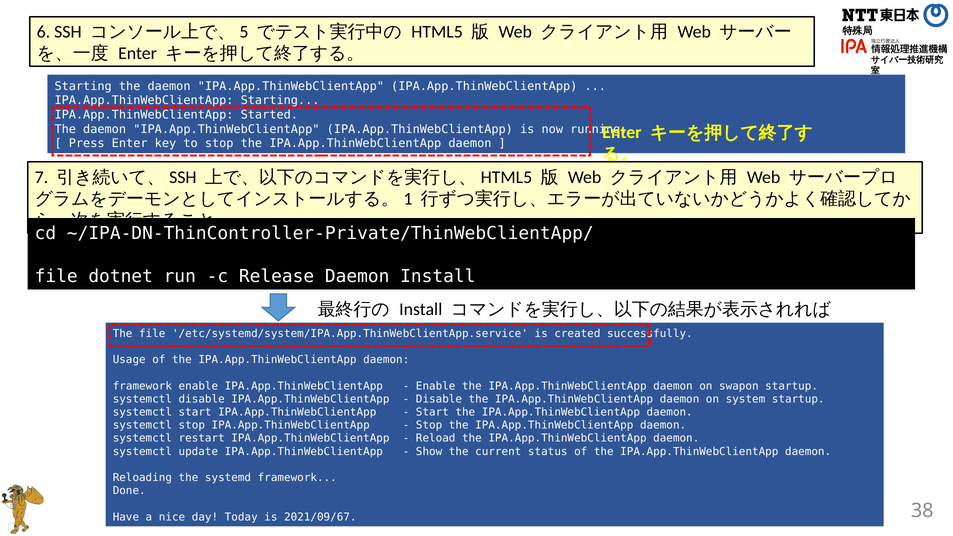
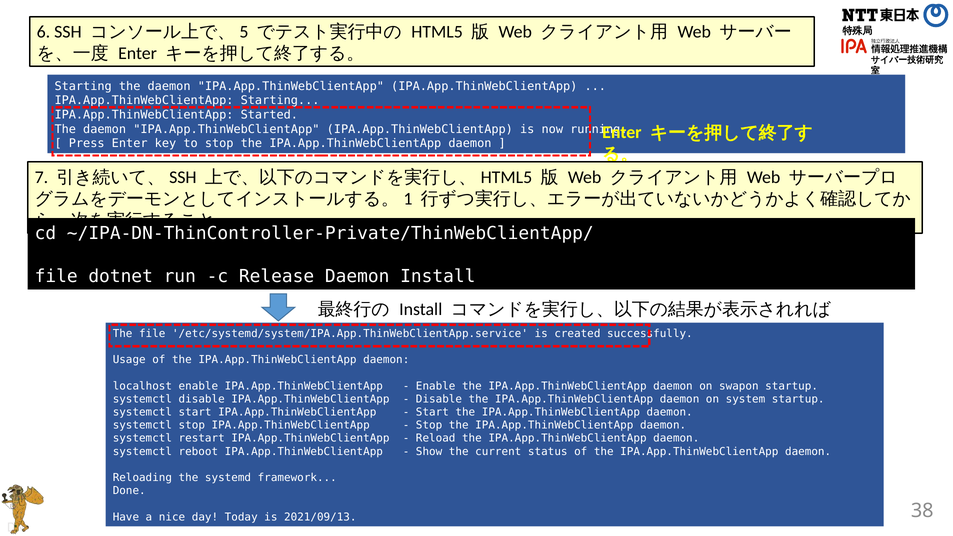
framework at (142, 386): framework -> localhost
update: update -> reboot
2021/09/67: 2021/09/67 -> 2021/09/13
